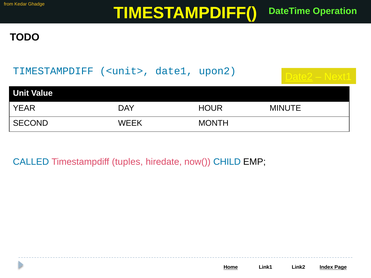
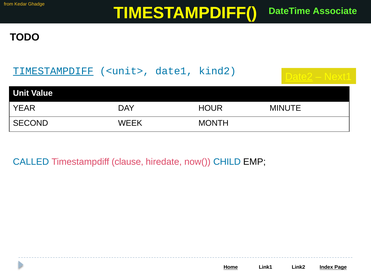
Operation: Operation -> Associate
TIMESTAMPDIFF at (53, 71) underline: none -> present
upon2: upon2 -> kind2
tuples: tuples -> clause
